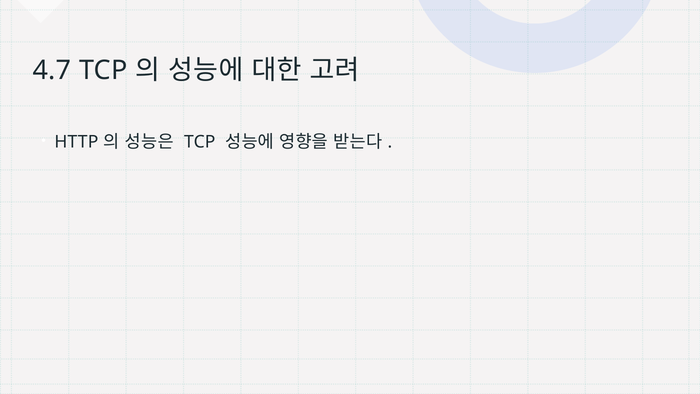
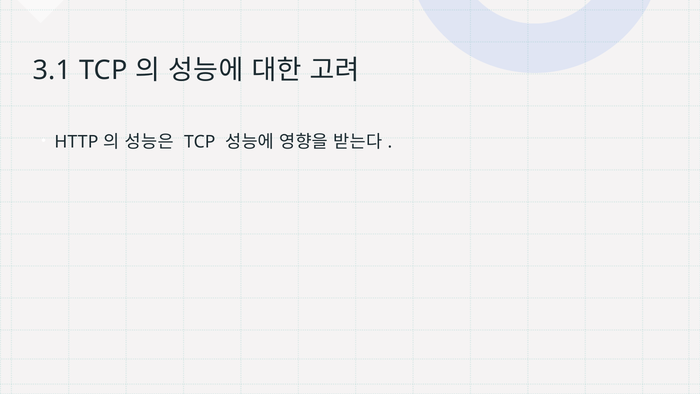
4.7: 4.7 -> 3.1
